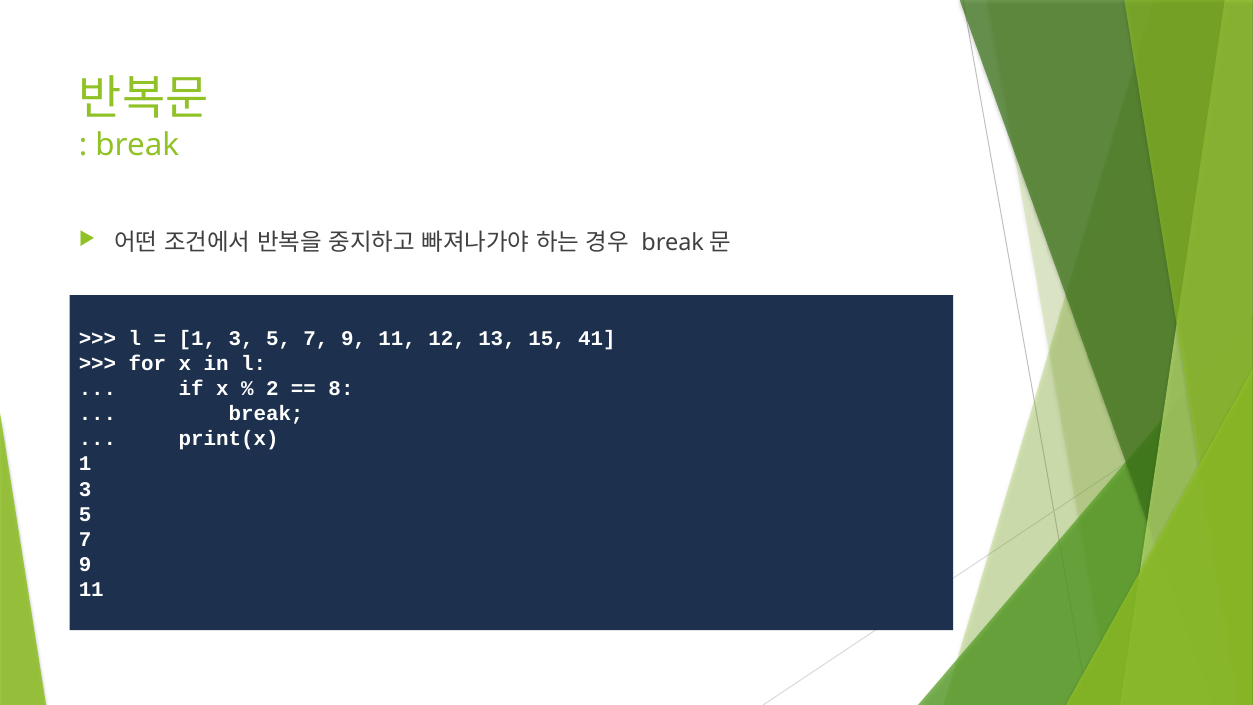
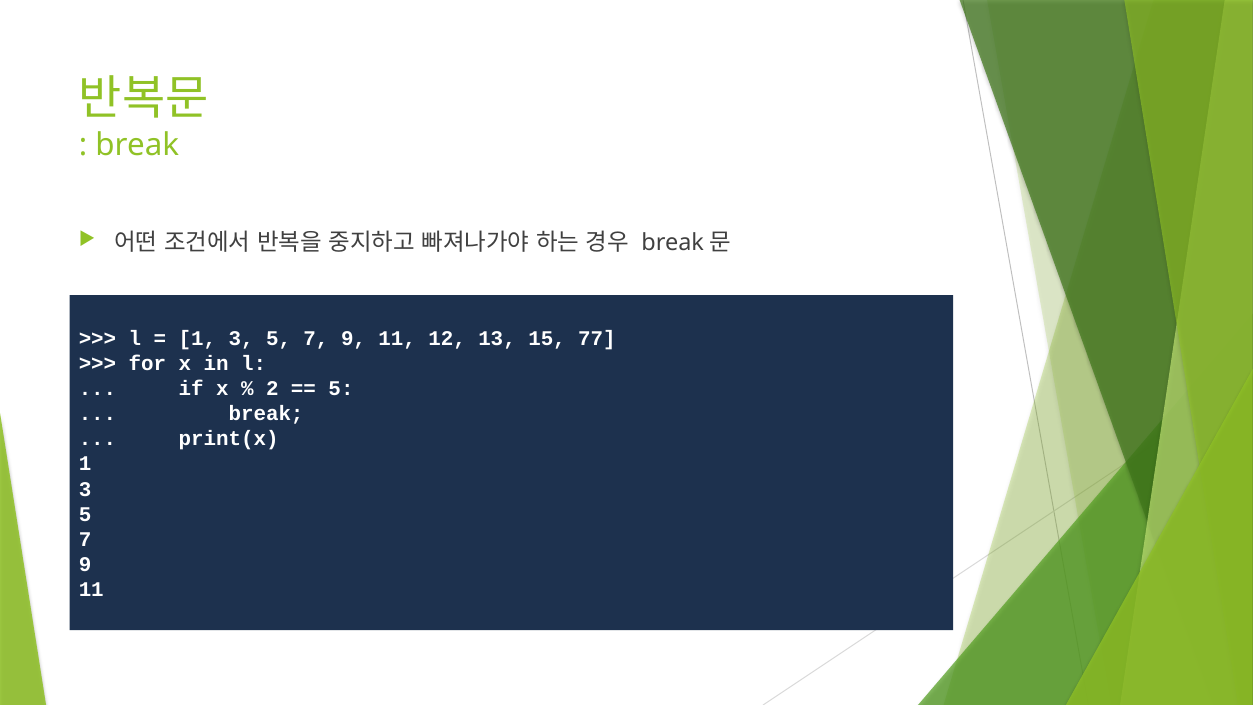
41: 41 -> 77
8 at (341, 389): 8 -> 5
